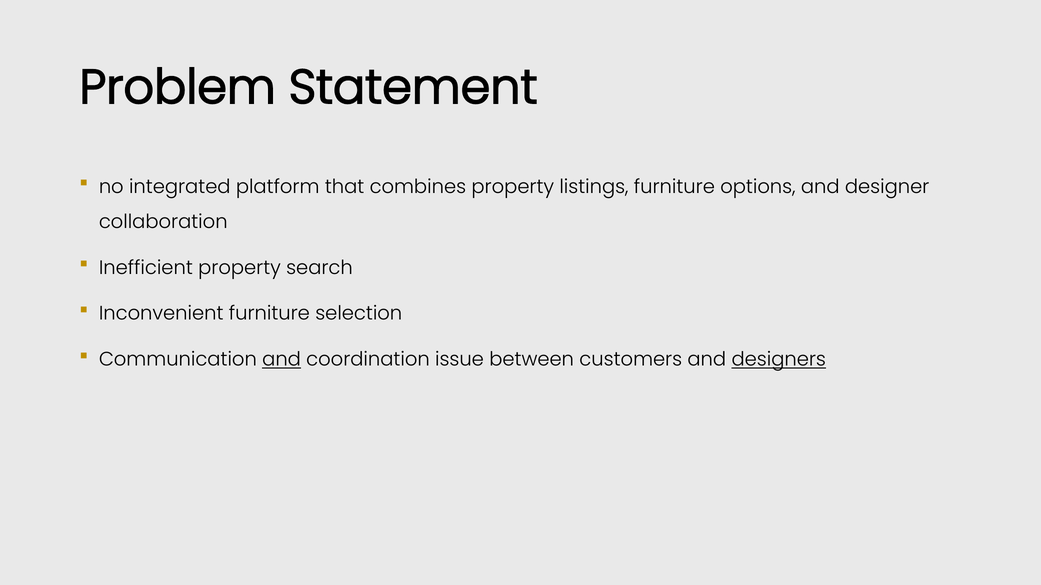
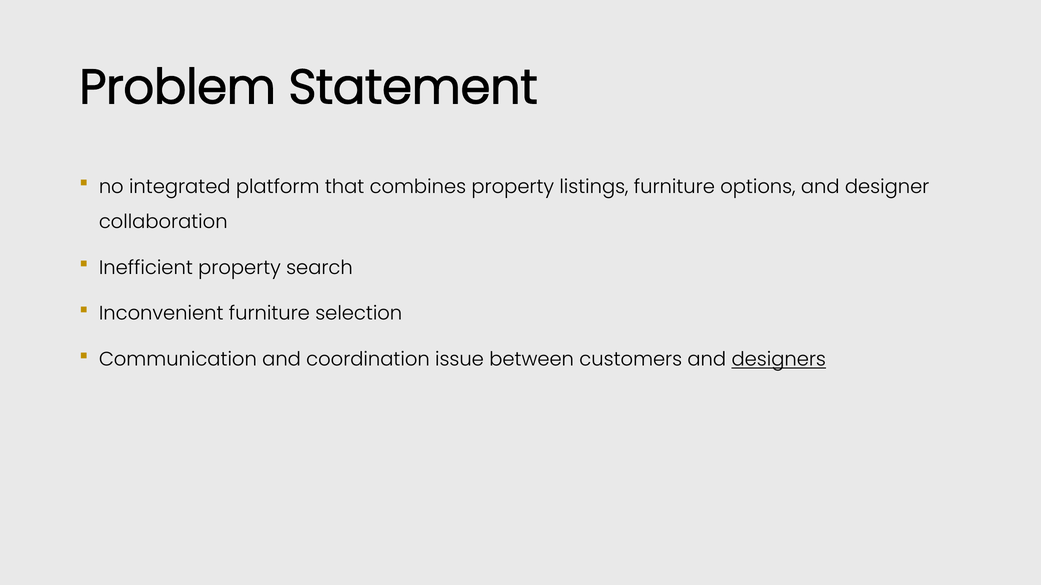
and at (282, 360) underline: present -> none
